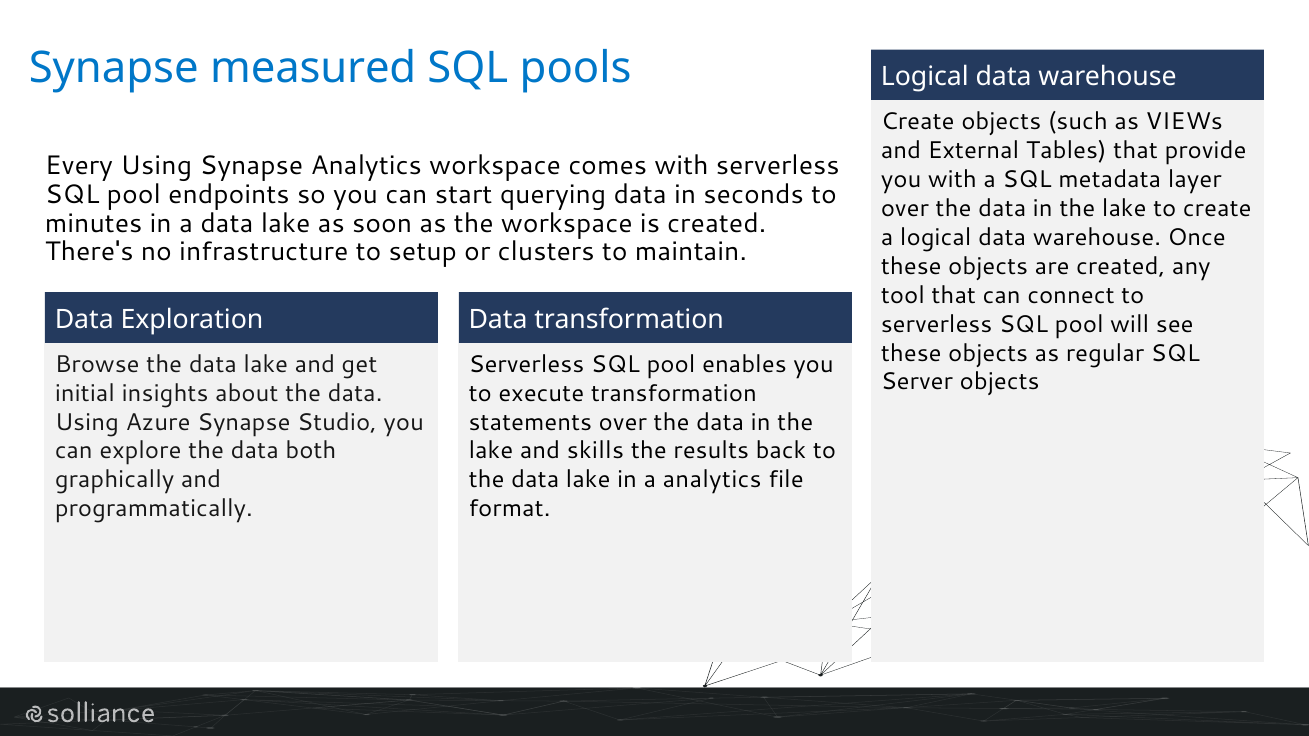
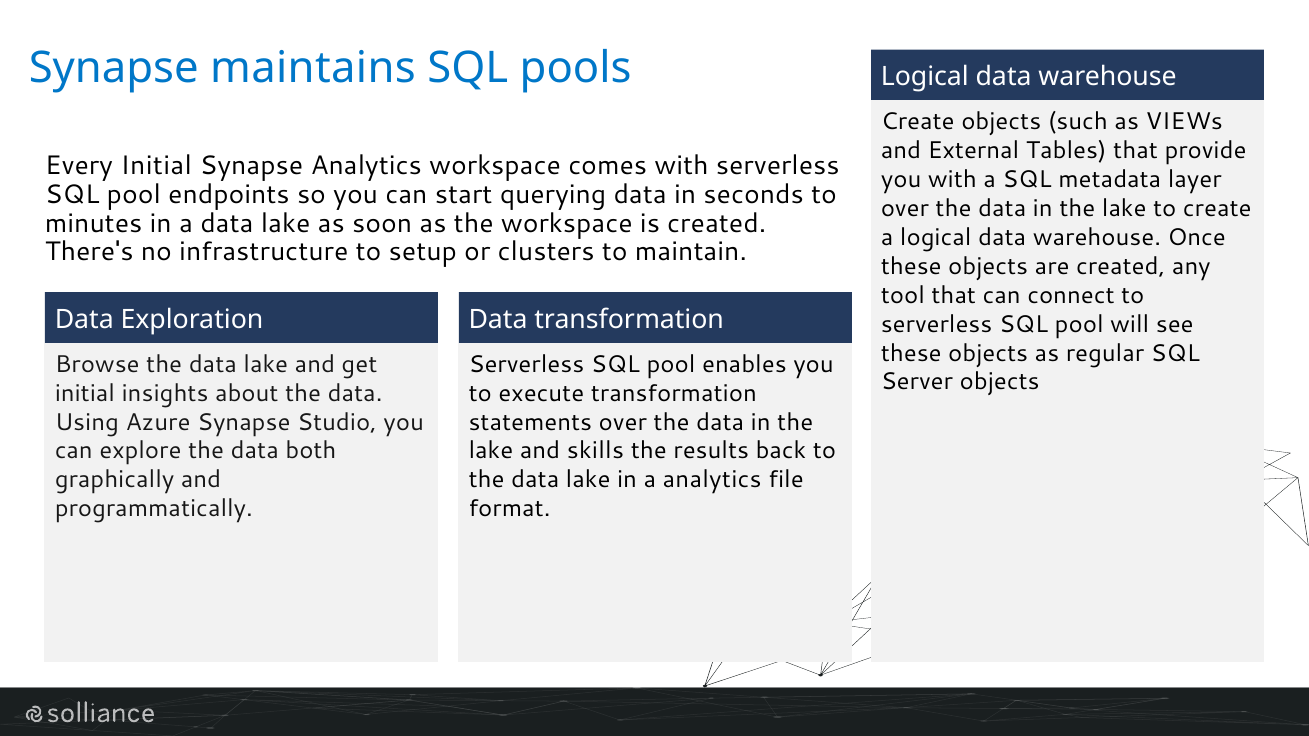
measured: measured -> maintains
Every Using: Using -> Initial
